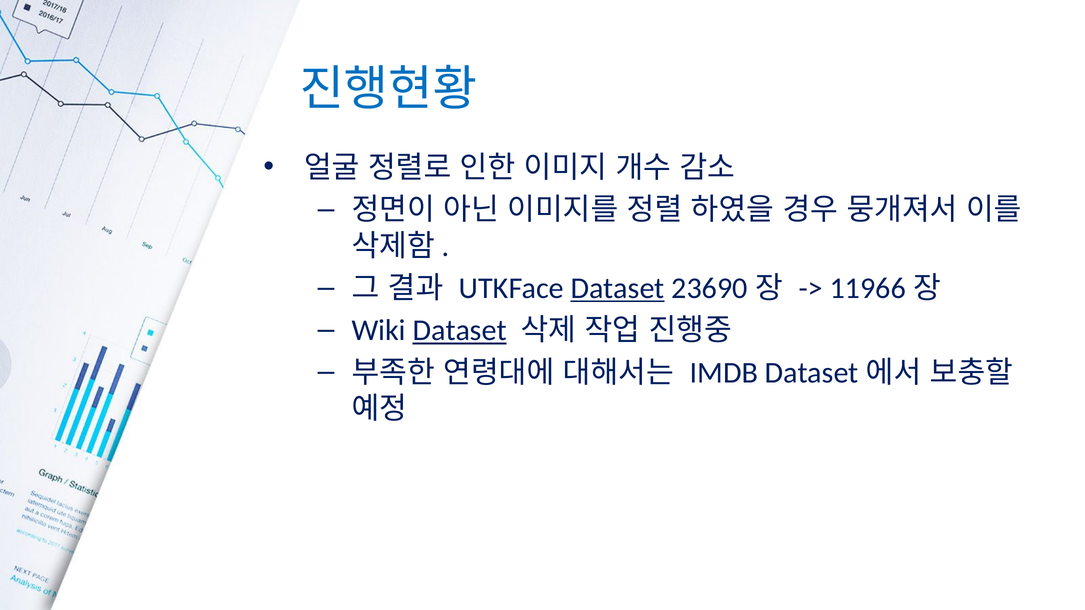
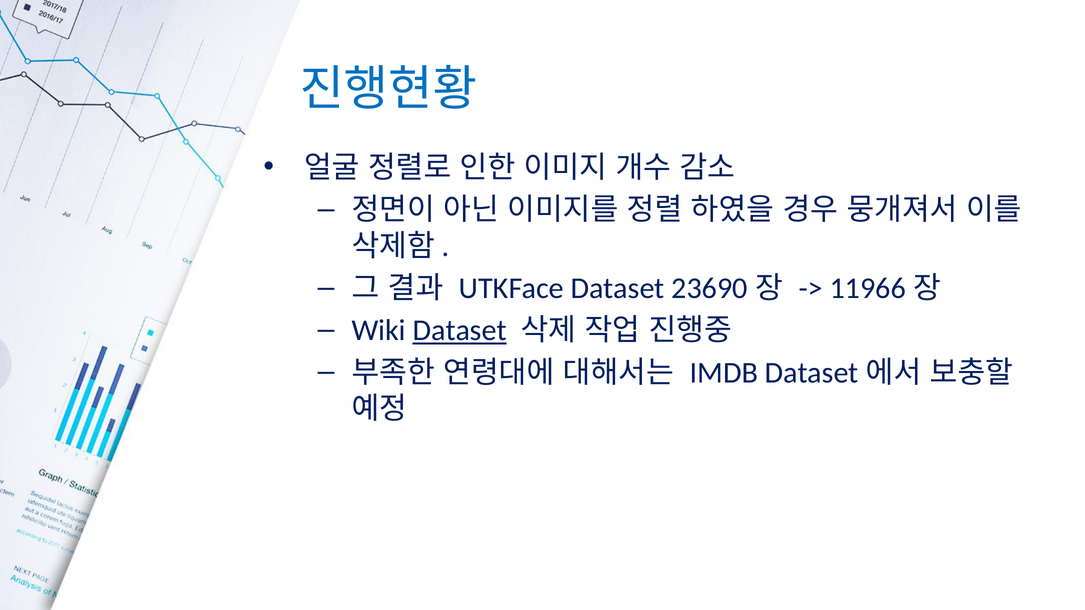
Dataset at (618, 288) underline: present -> none
